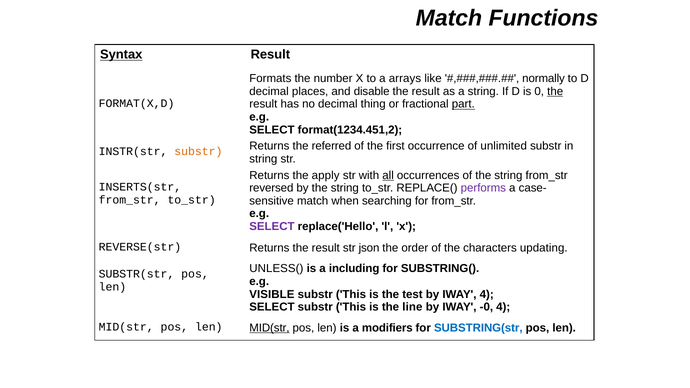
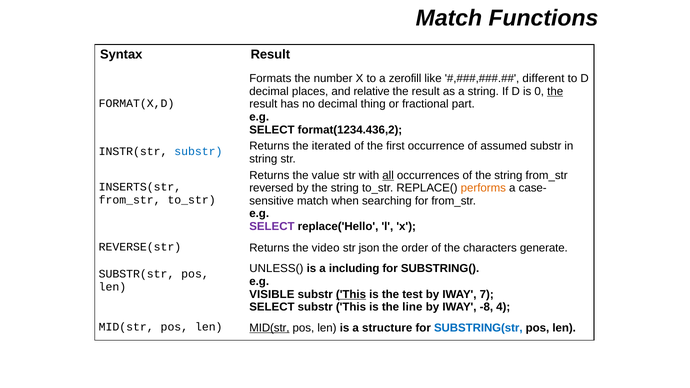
Syntax underline: present -> none
arrays: arrays -> zerofill
normally: normally -> different
disable: disable -> relative
part underline: present -> none
format(1234.451,2: format(1234.451,2 -> format(1234.436,2
referred: referred -> iterated
unlimited: unlimited -> assumed
substr at (198, 152) colour: orange -> blue
apply: apply -> value
performs colour: purple -> orange
Returns the result: result -> video
updating: updating -> generate
This at (351, 294) underline: none -> present
IWAY 4: 4 -> 7
-0: -0 -> -8
modifiers: modifiers -> structure
